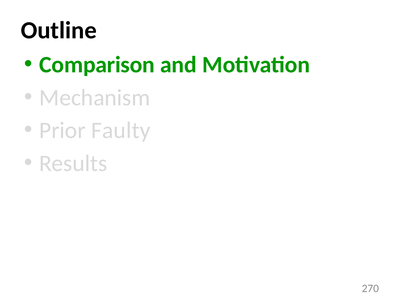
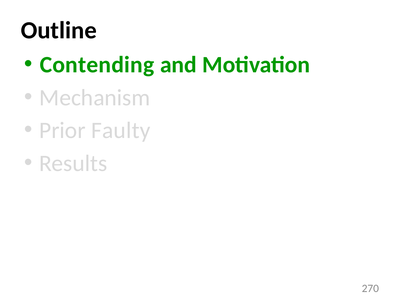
Comparison: Comparison -> Contending
